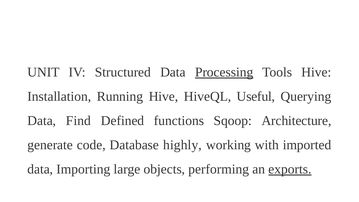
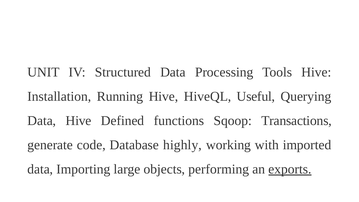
Processing underline: present -> none
Data Find: Find -> Hive
Architecture: Architecture -> Transactions
